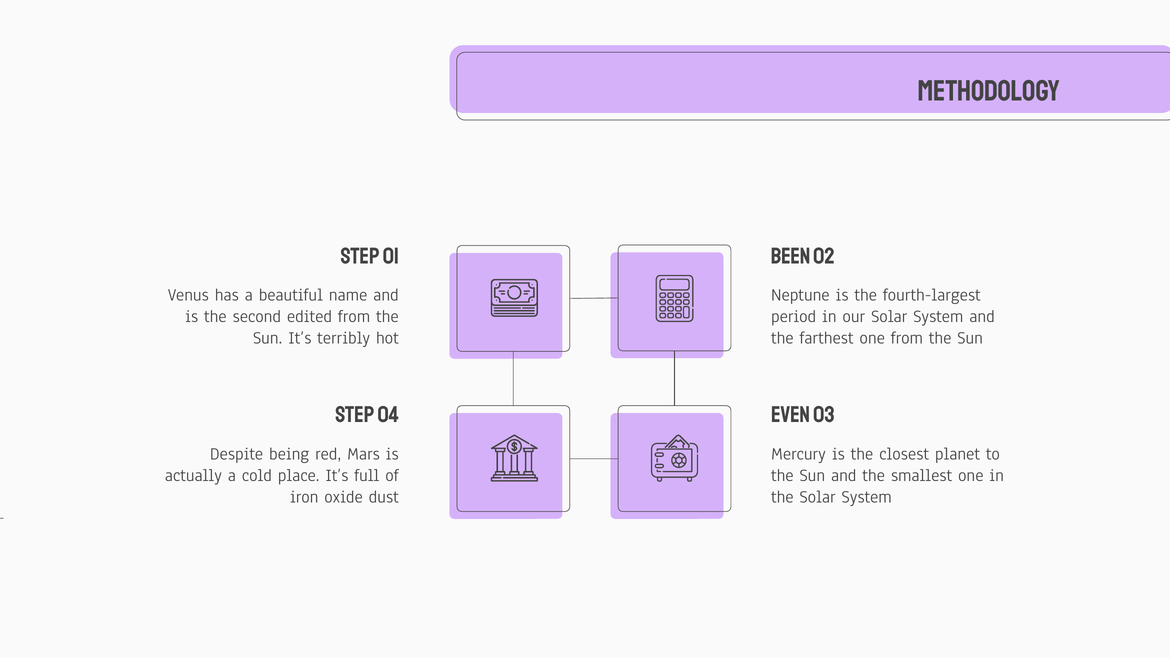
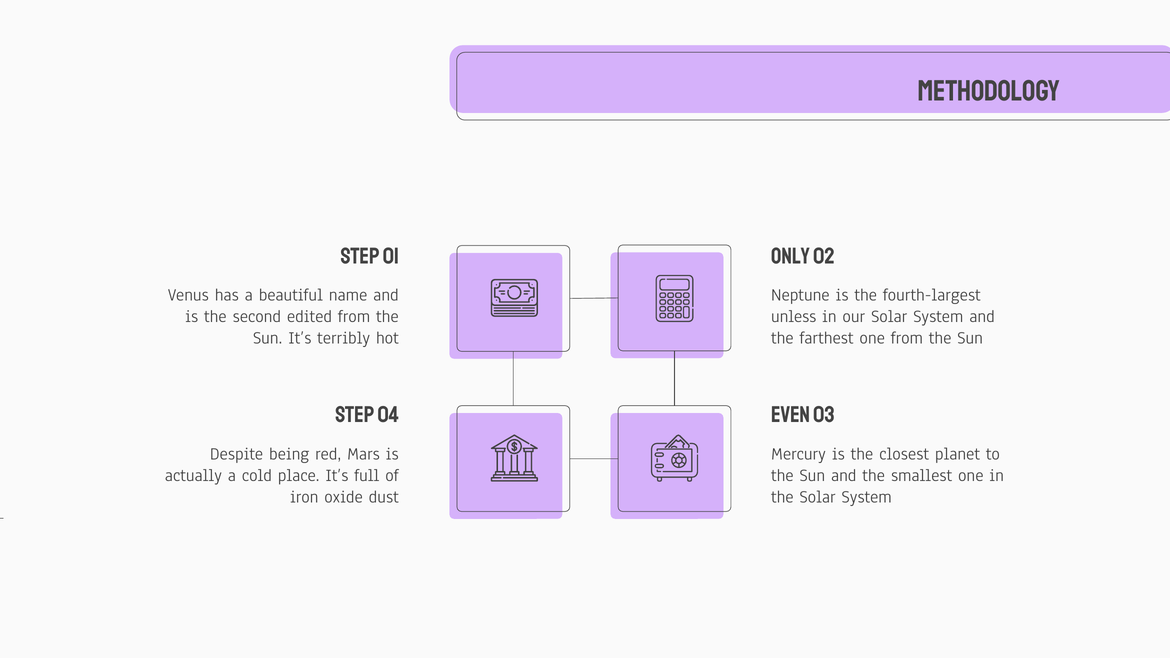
BEEN: BEEN -> ONLY
period: period -> unless
